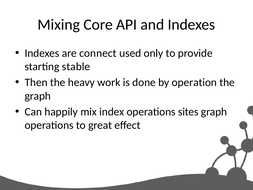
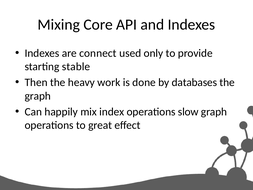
operation: operation -> databases
sites: sites -> slow
